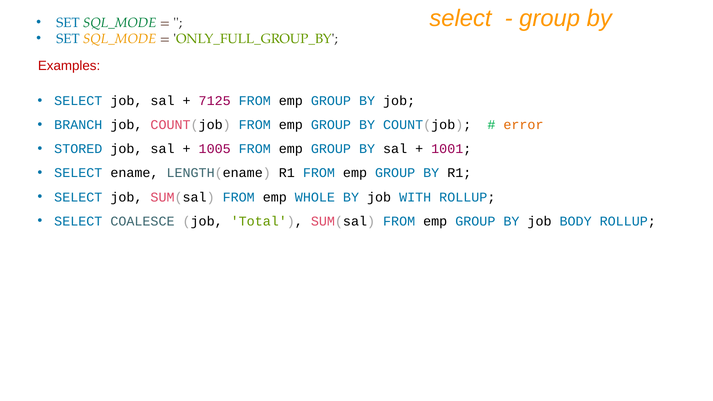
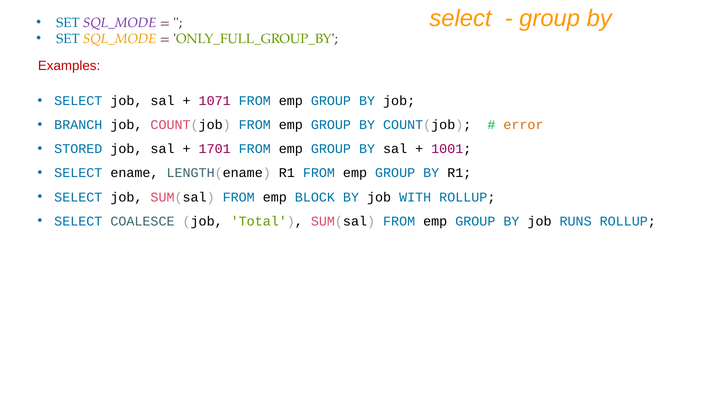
SQL_MODE at (120, 23) colour: green -> purple
7125: 7125 -> 1071
1005: 1005 -> 1701
WHOLE: WHOLE -> BLOCK
BODY: BODY -> RUNS
